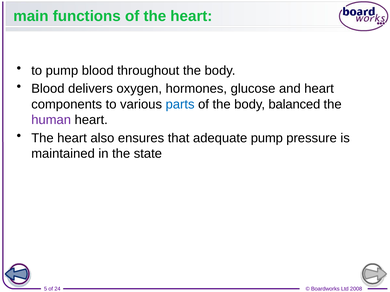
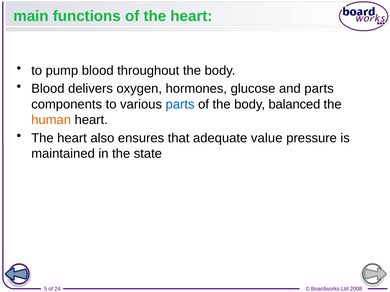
and heart: heart -> parts
human colour: purple -> orange
adequate pump: pump -> value
